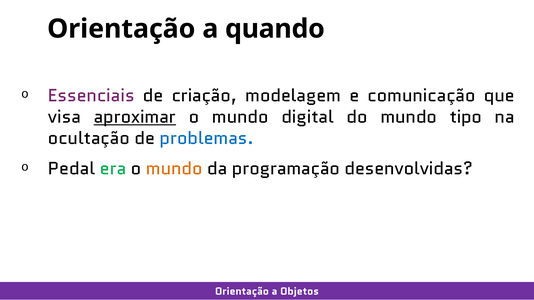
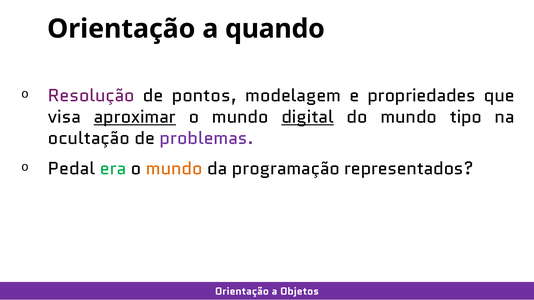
Essenciais: Essenciais -> Resolução
criação: criação -> pontos
comunicação: comunicação -> propriedades
digital underline: none -> present
problemas colour: blue -> purple
desenvolvidas: desenvolvidas -> representados
